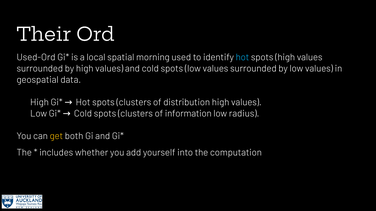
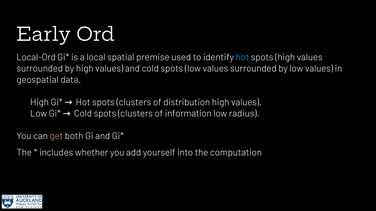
Their: Their -> Early
Used-Ord: Used-Ord -> Local-Ord
morning: morning -> premise
get colour: yellow -> pink
